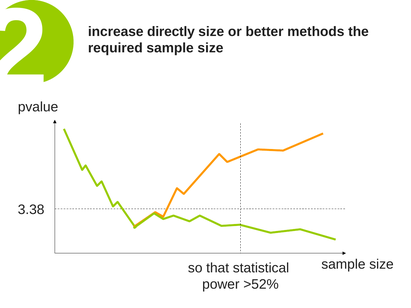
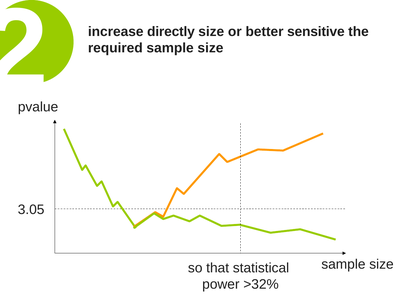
methods: methods -> sensitive
3.38: 3.38 -> 3.05
>52%: >52% -> >32%
